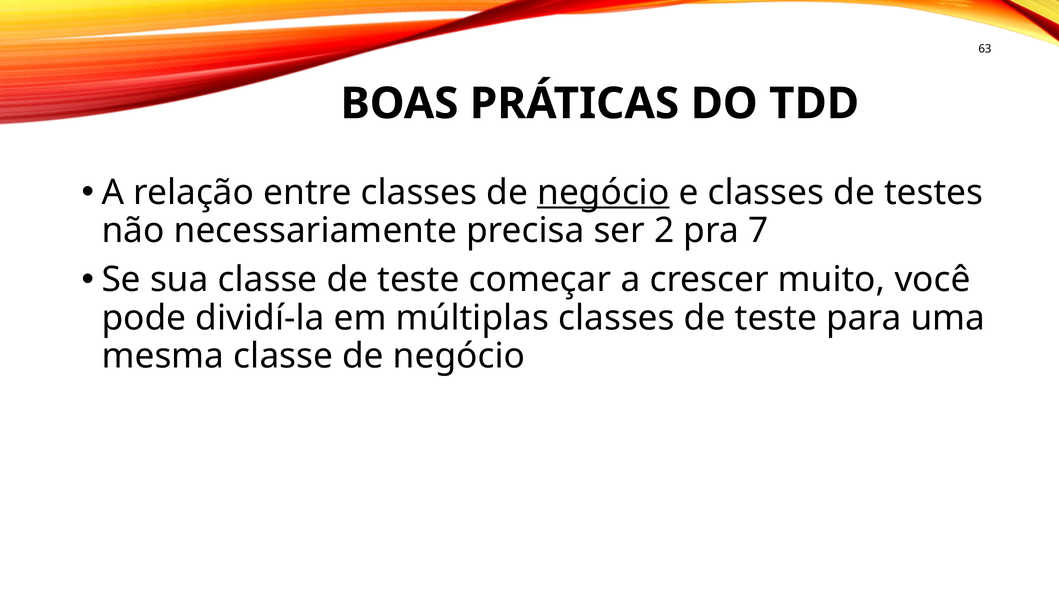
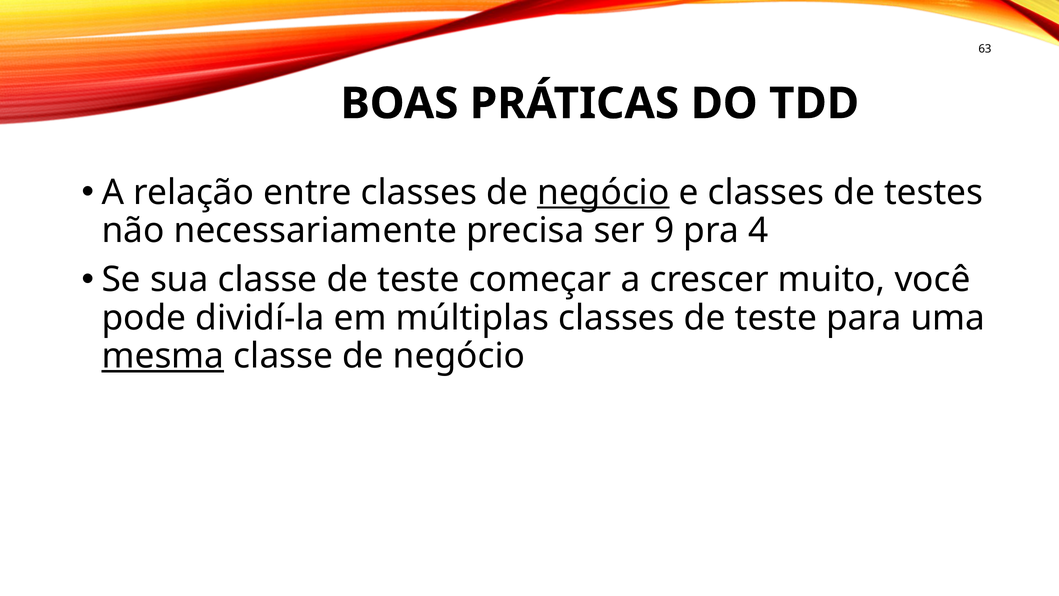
2: 2 -> 9
7: 7 -> 4
mesma underline: none -> present
